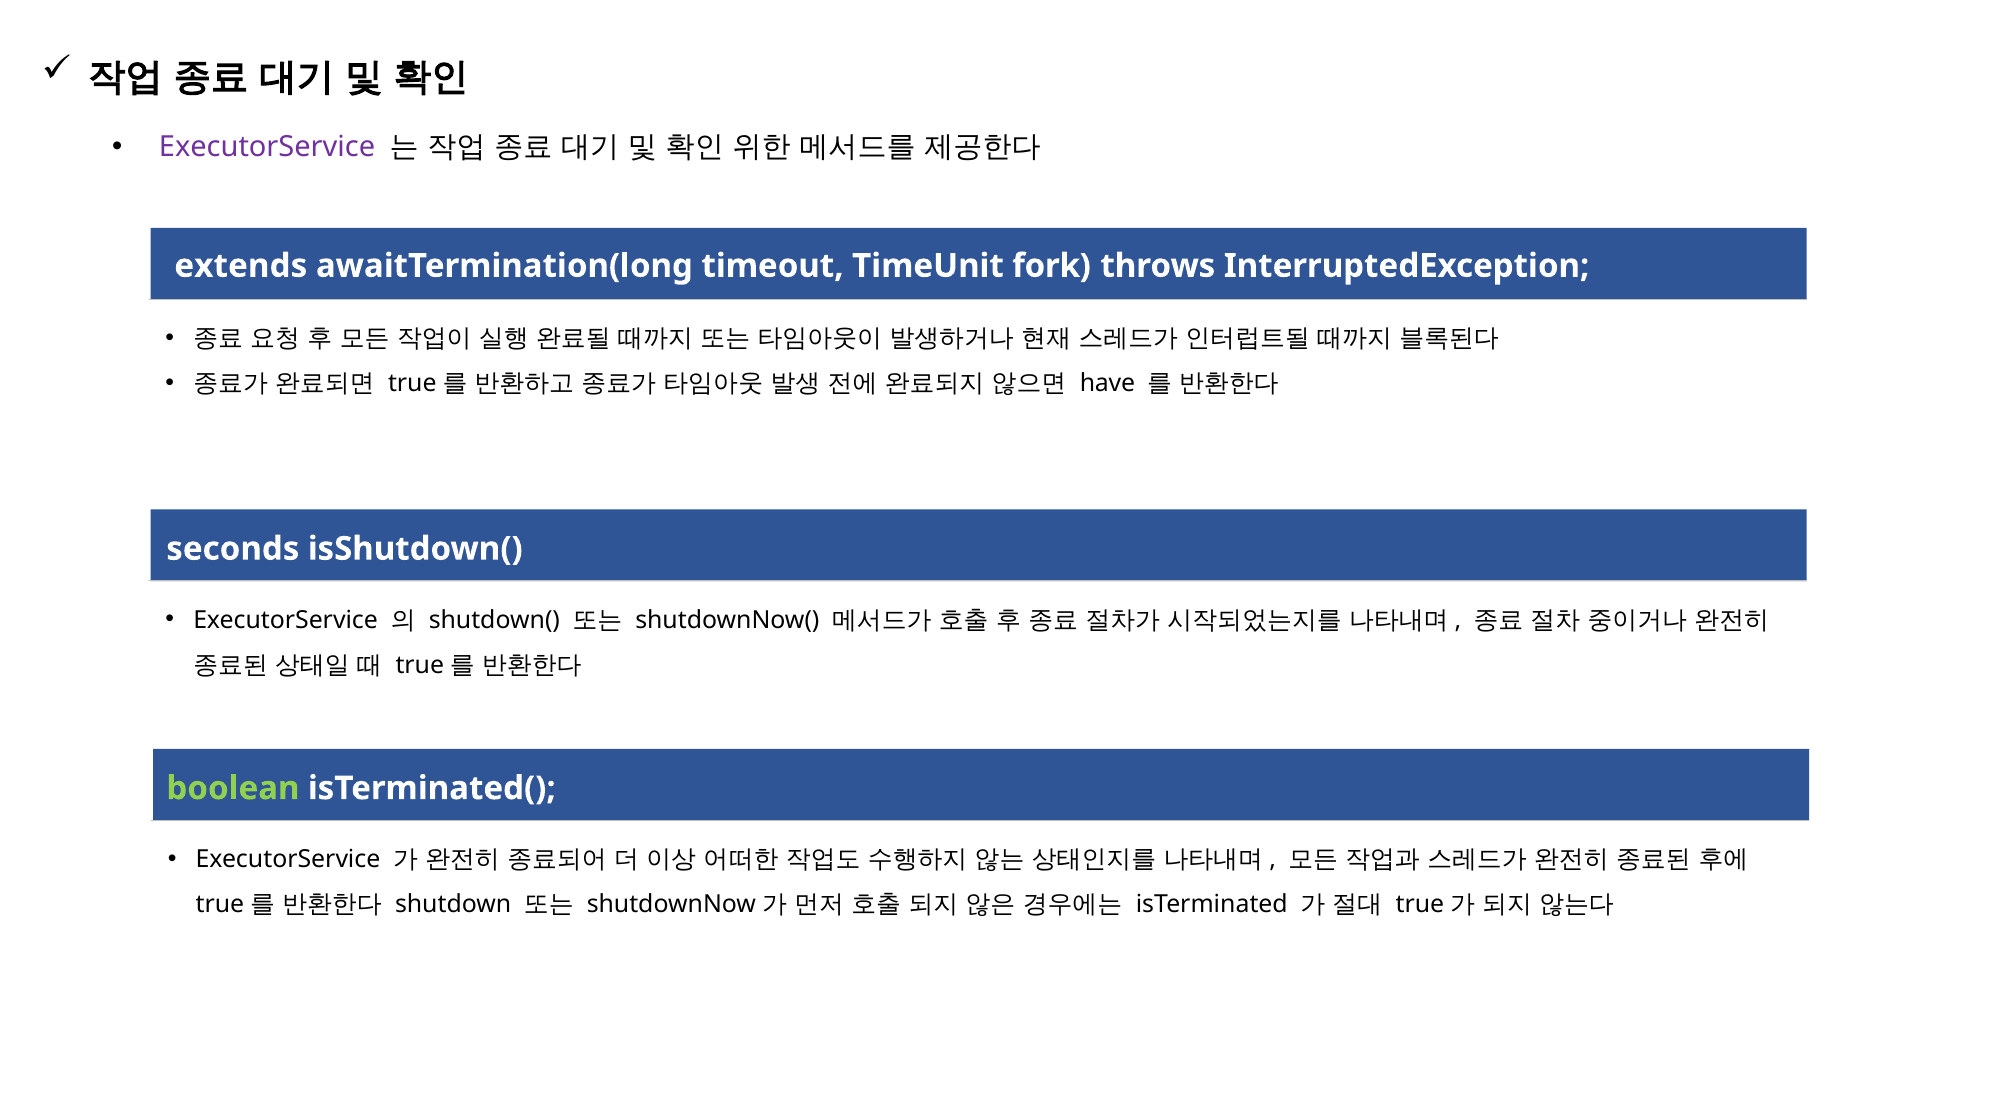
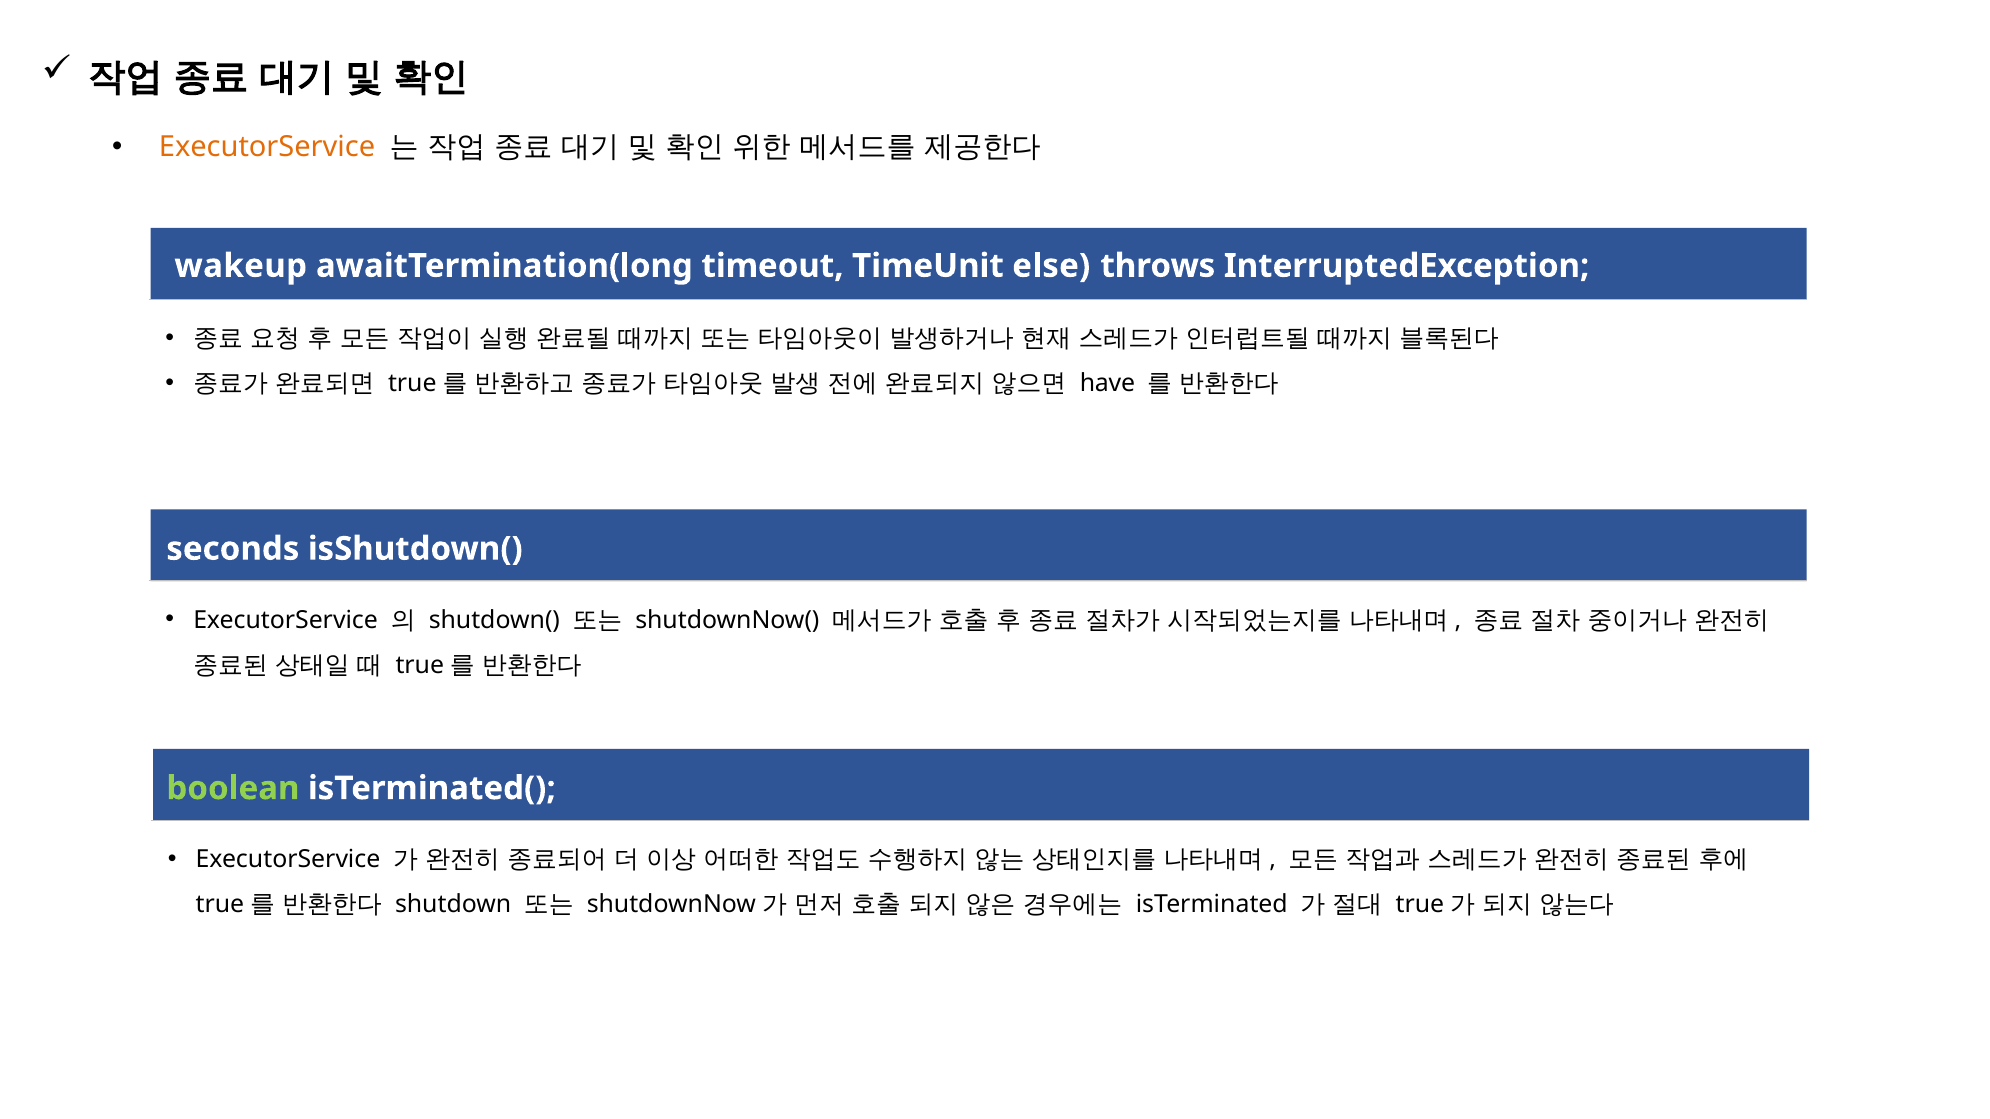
ExecutorService at (267, 147) colour: purple -> orange
extends: extends -> wakeup
fork: fork -> else
